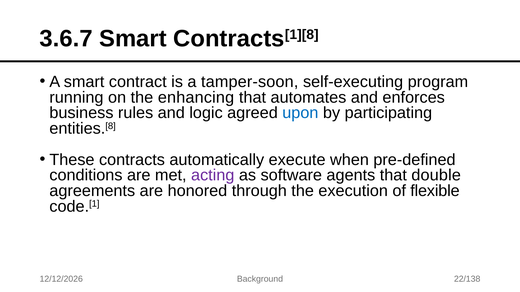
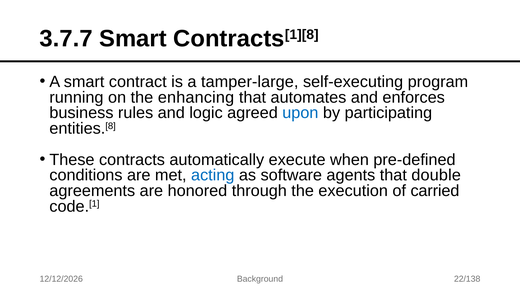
3.6.7: 3.6.7 -> 3.7.7
tamper-soon: tamper-soon -> tamper-large
acting colour: purple -> blue
flexible: flexible -> carried
